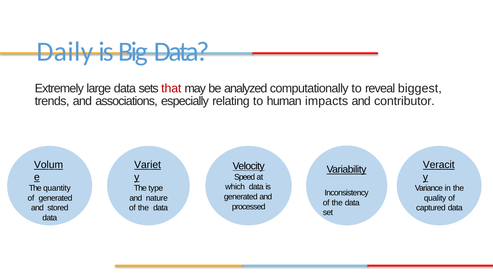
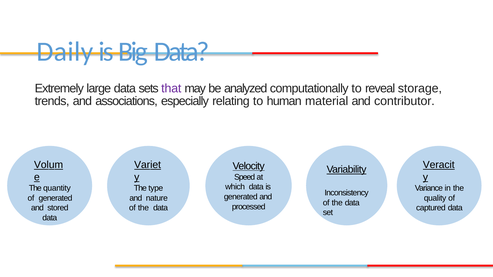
that colour: red -> purple
biggest: biggest -> storage
impacts: impacts -> material
